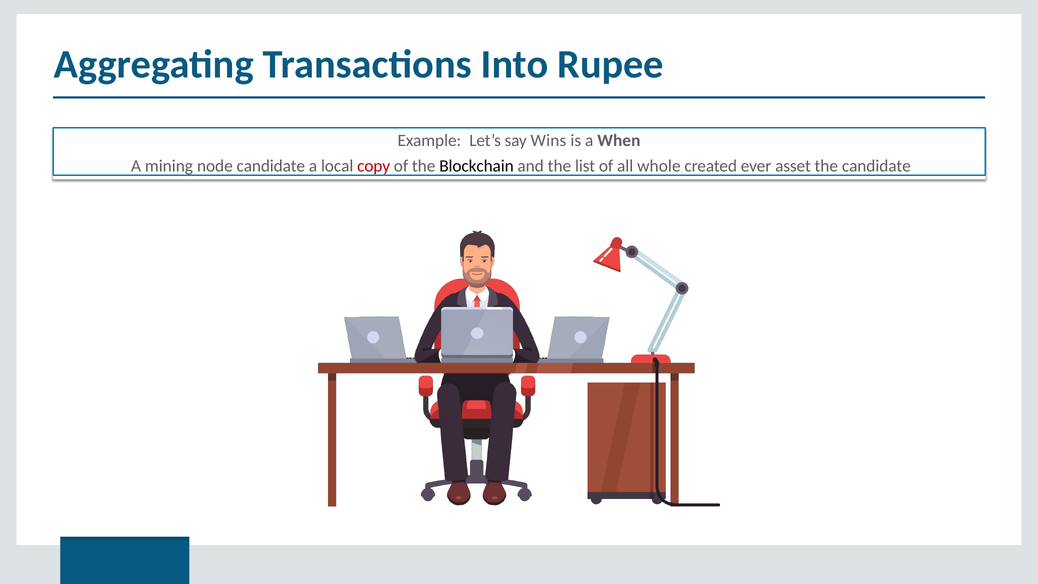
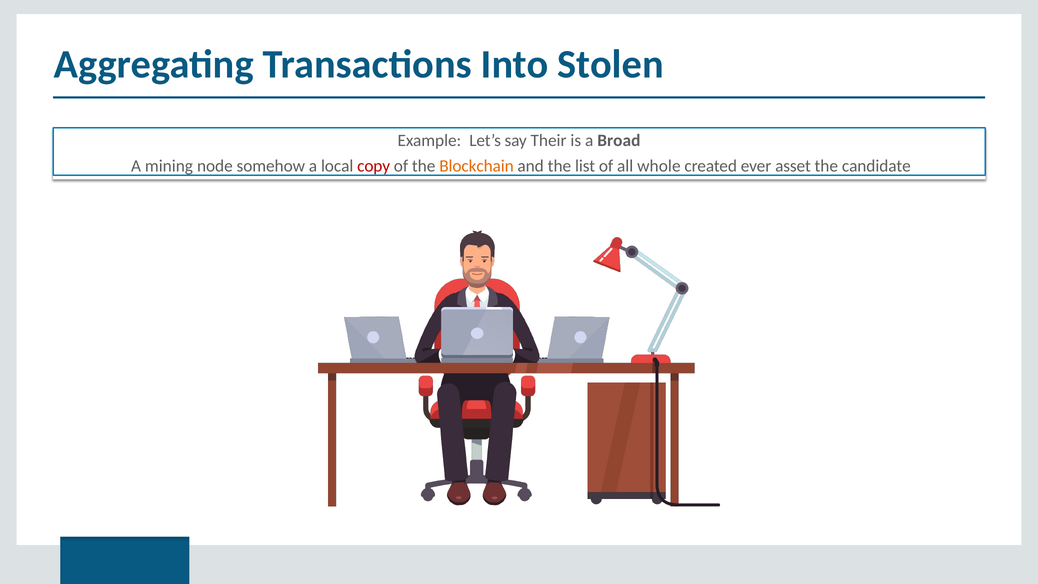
Rupee: Rupee -> Stolen
Wins: Wins -> Their
When: When -> Broad
node candidate: candidate -> somehow
Blockchain colour: black -> orange
